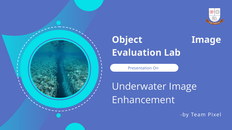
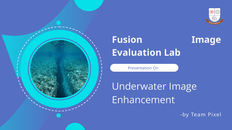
Object: Object -> Fusion
